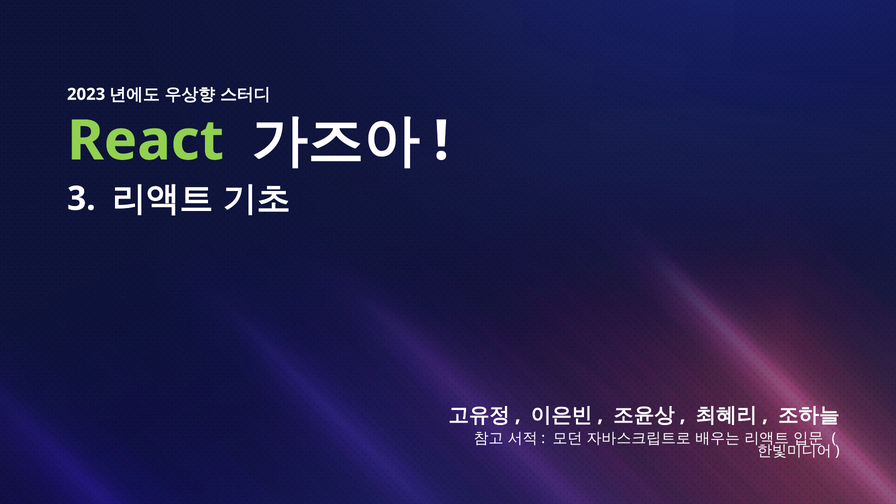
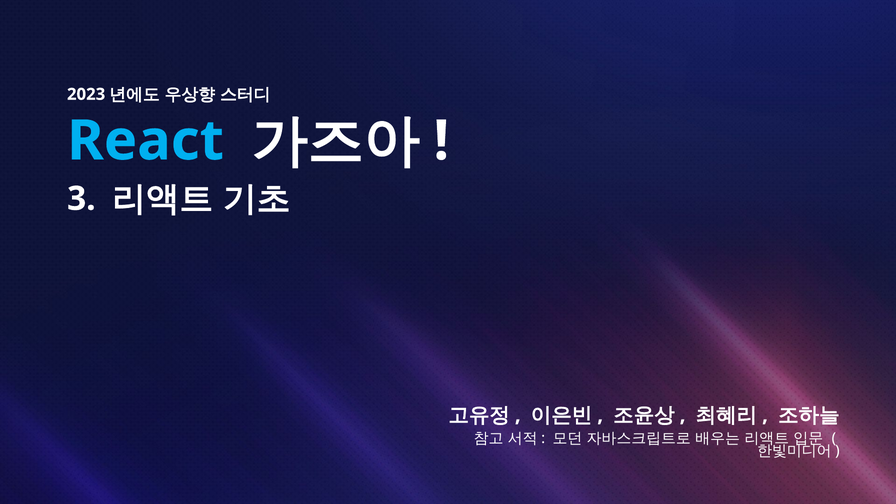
React colour: light green -> light blue
